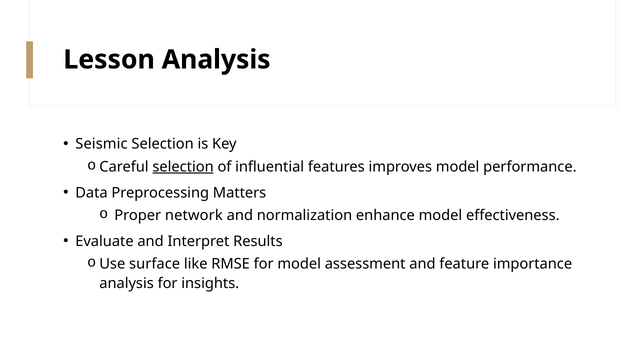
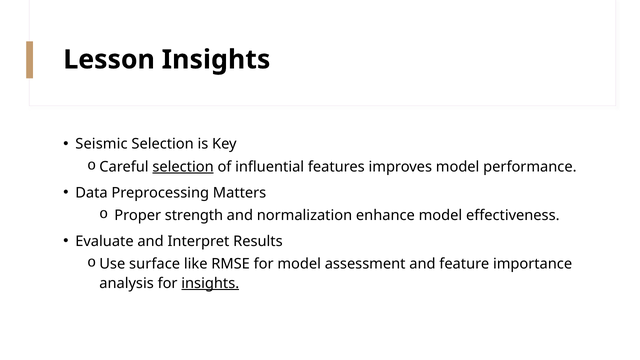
Lesson Analysis: Analysis -> Insights
network: network -> strength
insights at (210, 283) underline: none -> present
